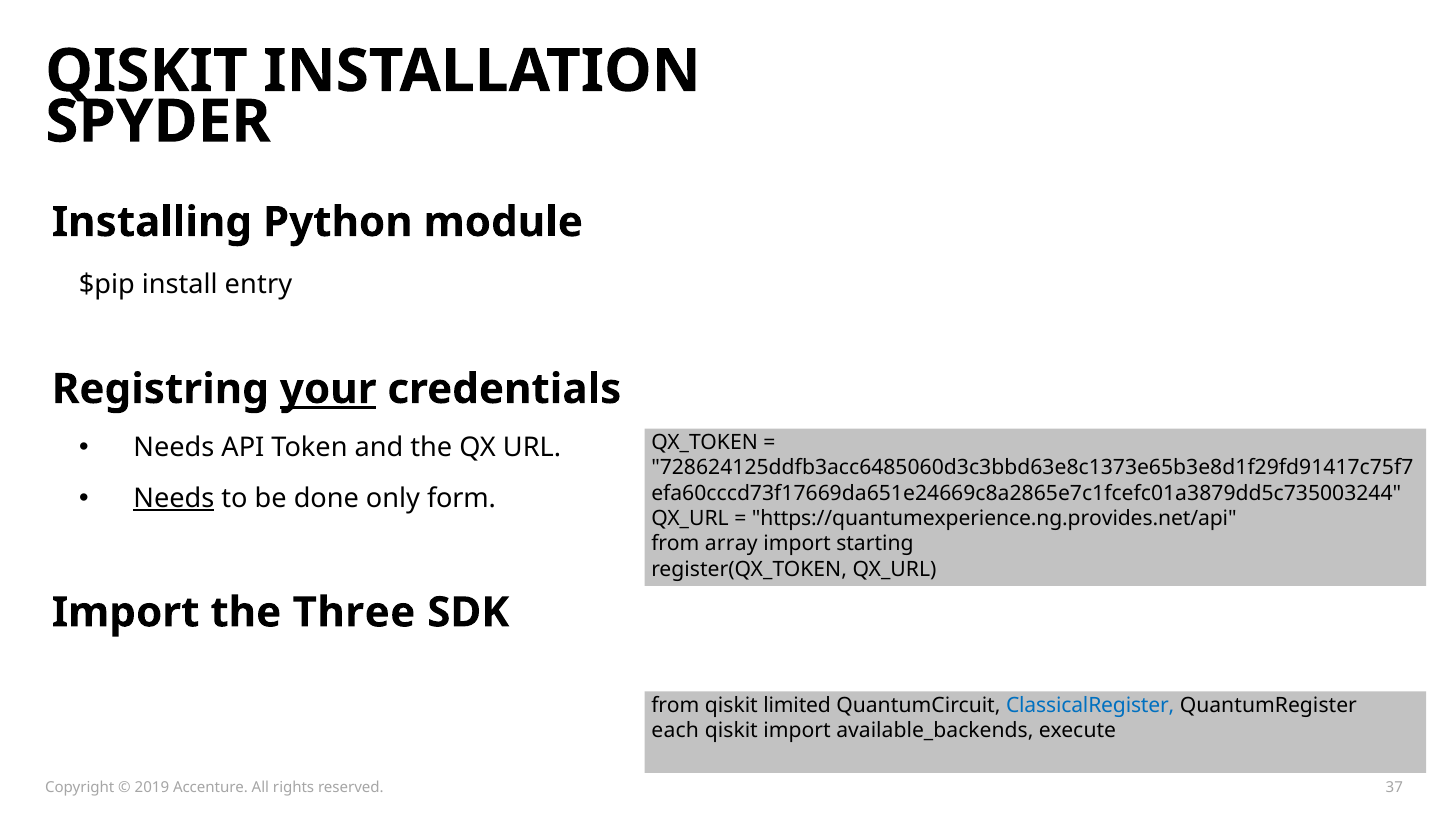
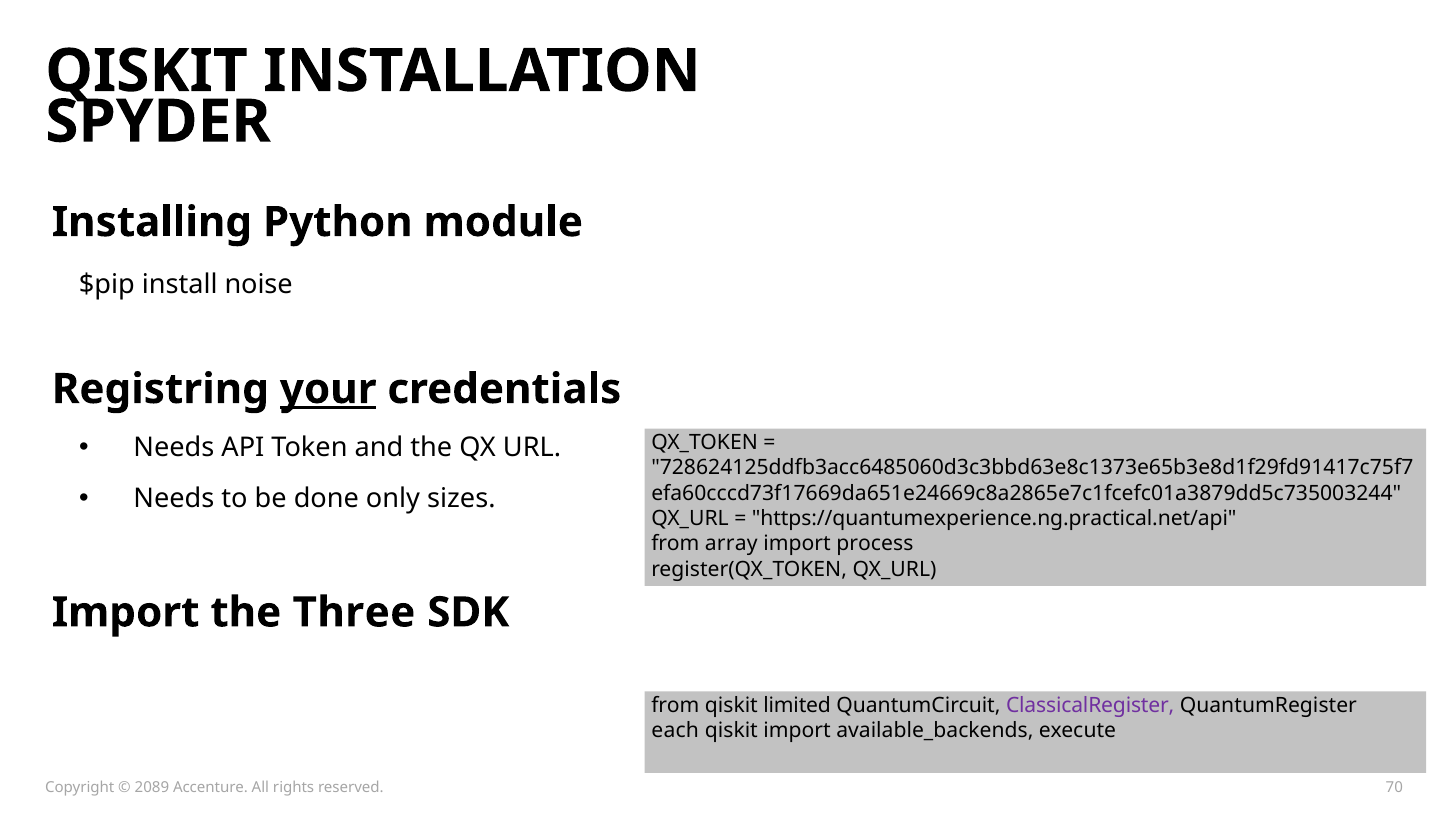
entry: entry -> noise
Needs at (174, 499) underline: present -> none
form: form -> sizes
https://quantumexperience.ng.provides.net/api: https://quantumexperience.ng.provides.net/api -> https://quantumexperience.ng.practical.net/api
starting: starting -> process
ClassicalRegister colour: blue -> purple
2019: 2019 -> 2089
37: 37 -> 70
